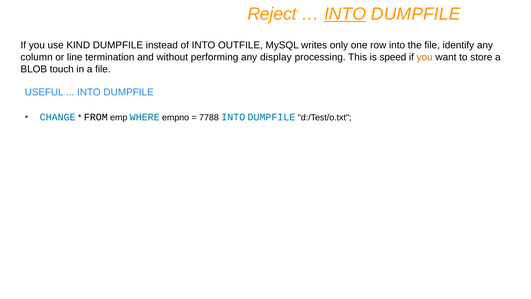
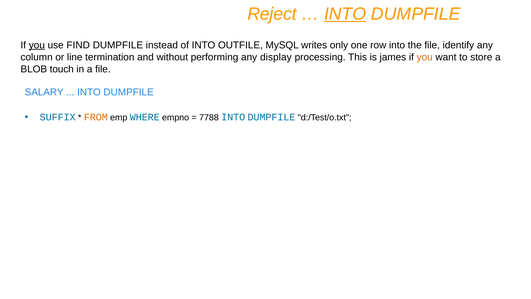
you at (37, 45) underline: none -> present
KIND: KIND -> FIND
speed: speed -> james
USEFUL: USEFUL -> SALARY
CHANGE: CHANGE -> SUFFIX
FROM colour: black -> orange
